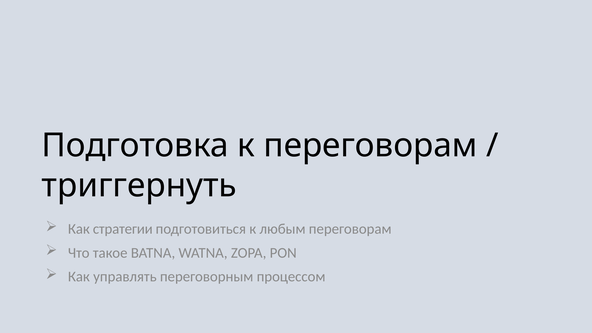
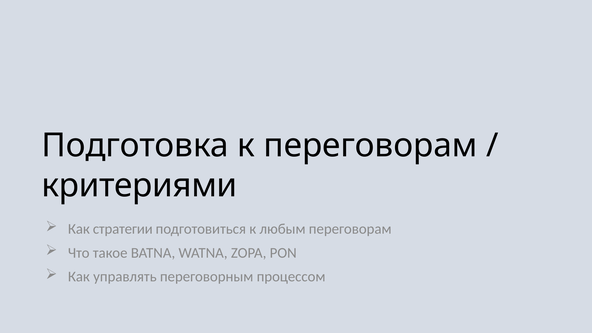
триггернуть: триггернуть -> критериями
